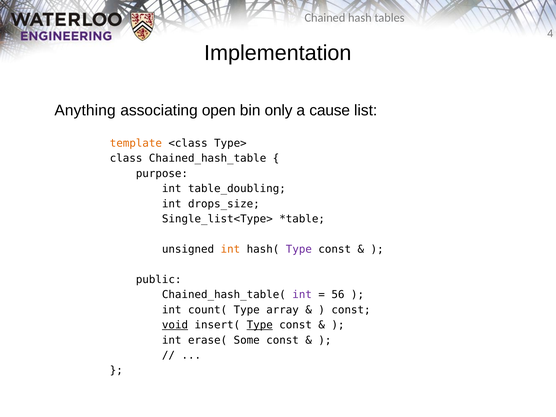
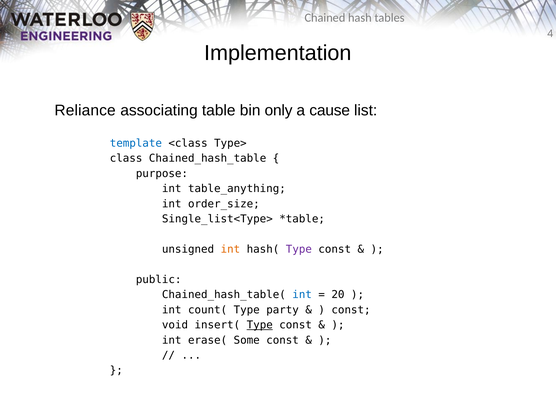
Anything: Anything -> Reliance
open: open -> table
template colour: orange -> blue
table_doubling: table_doubling -> table_anything
drops_size: drops_size -> order_size
int at (302, 295) colour: purple -> blue
56: 56 -> 20
array: array -> party
void underline: present -> none
